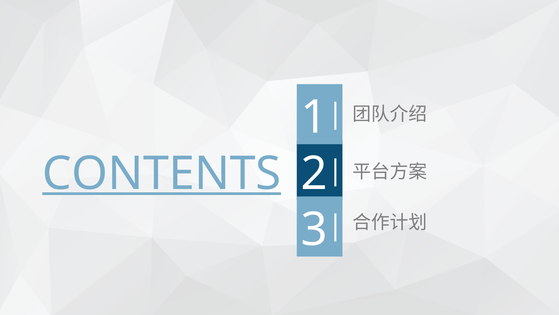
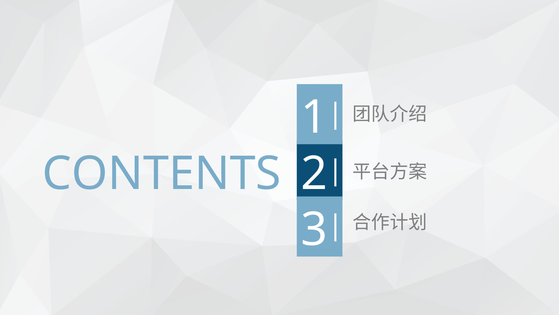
CONTENTS underline: present -> none
